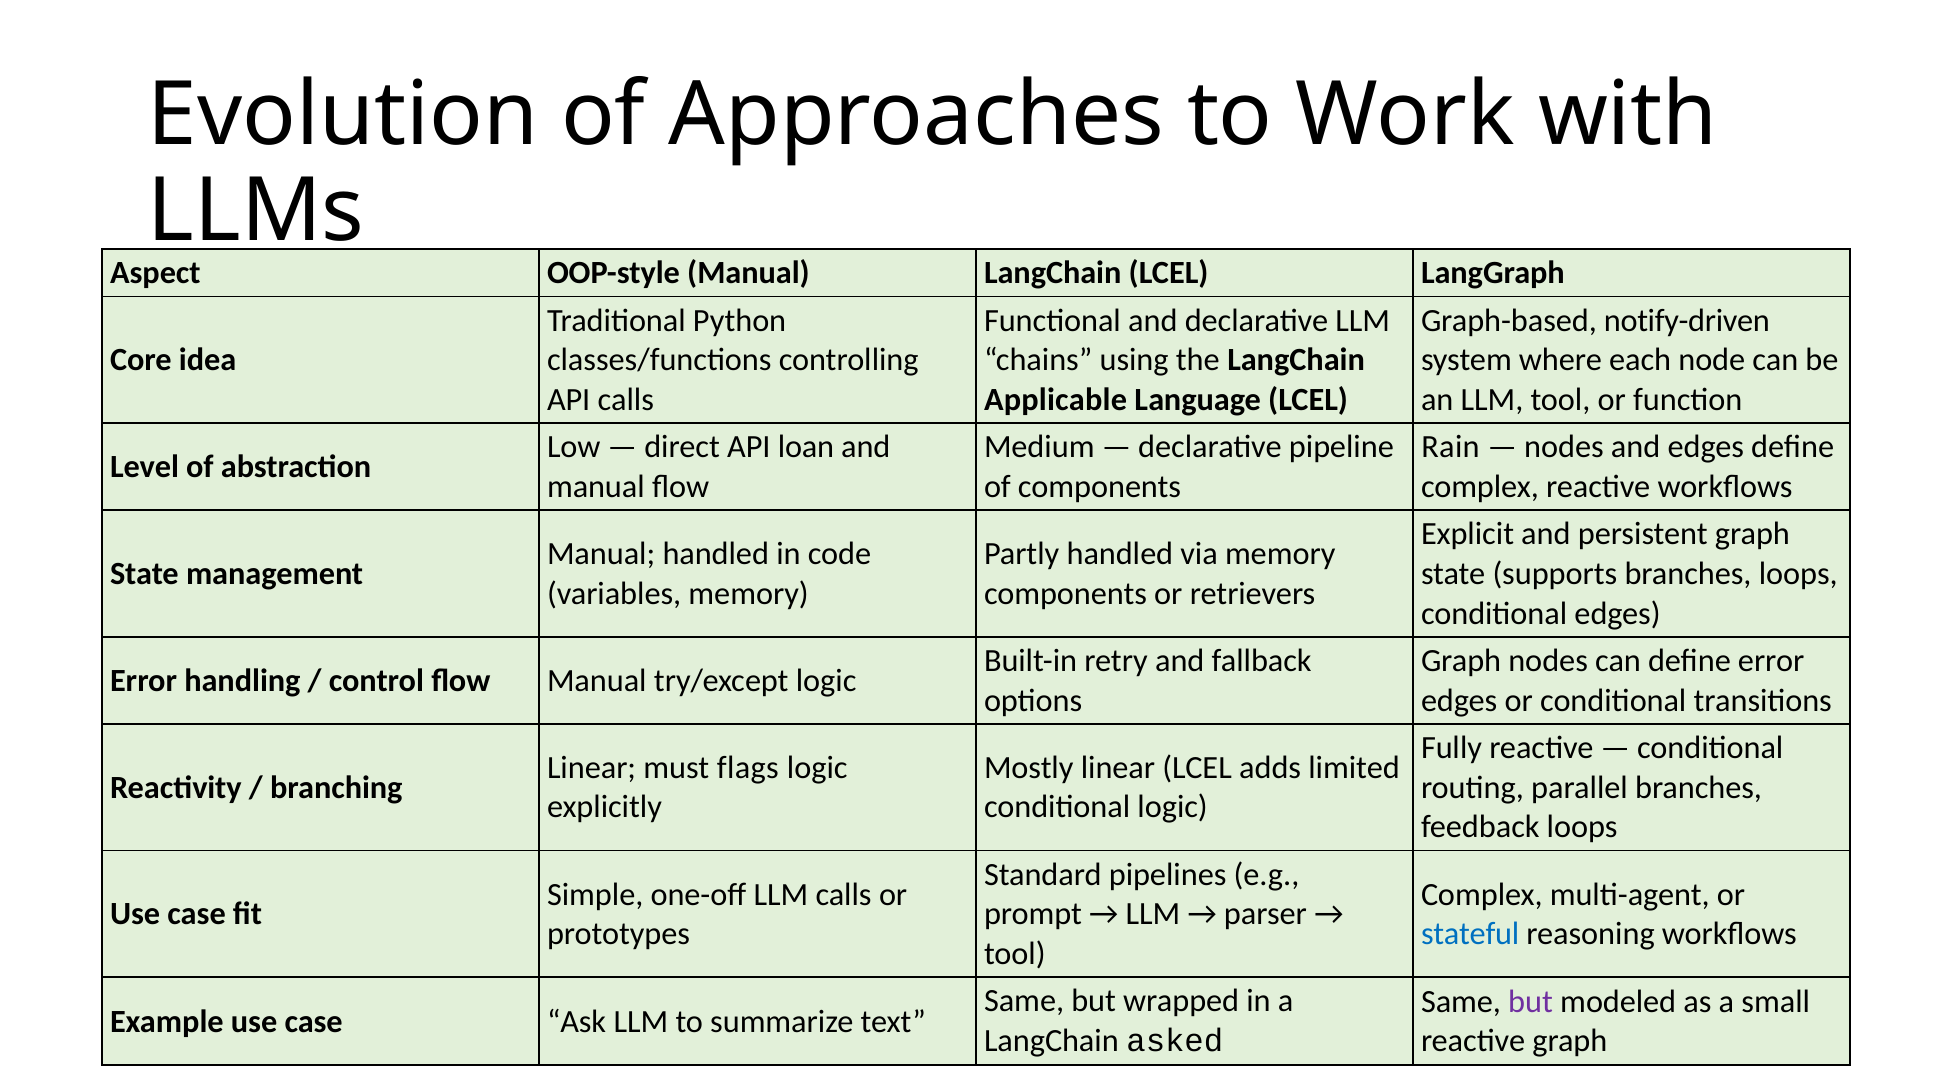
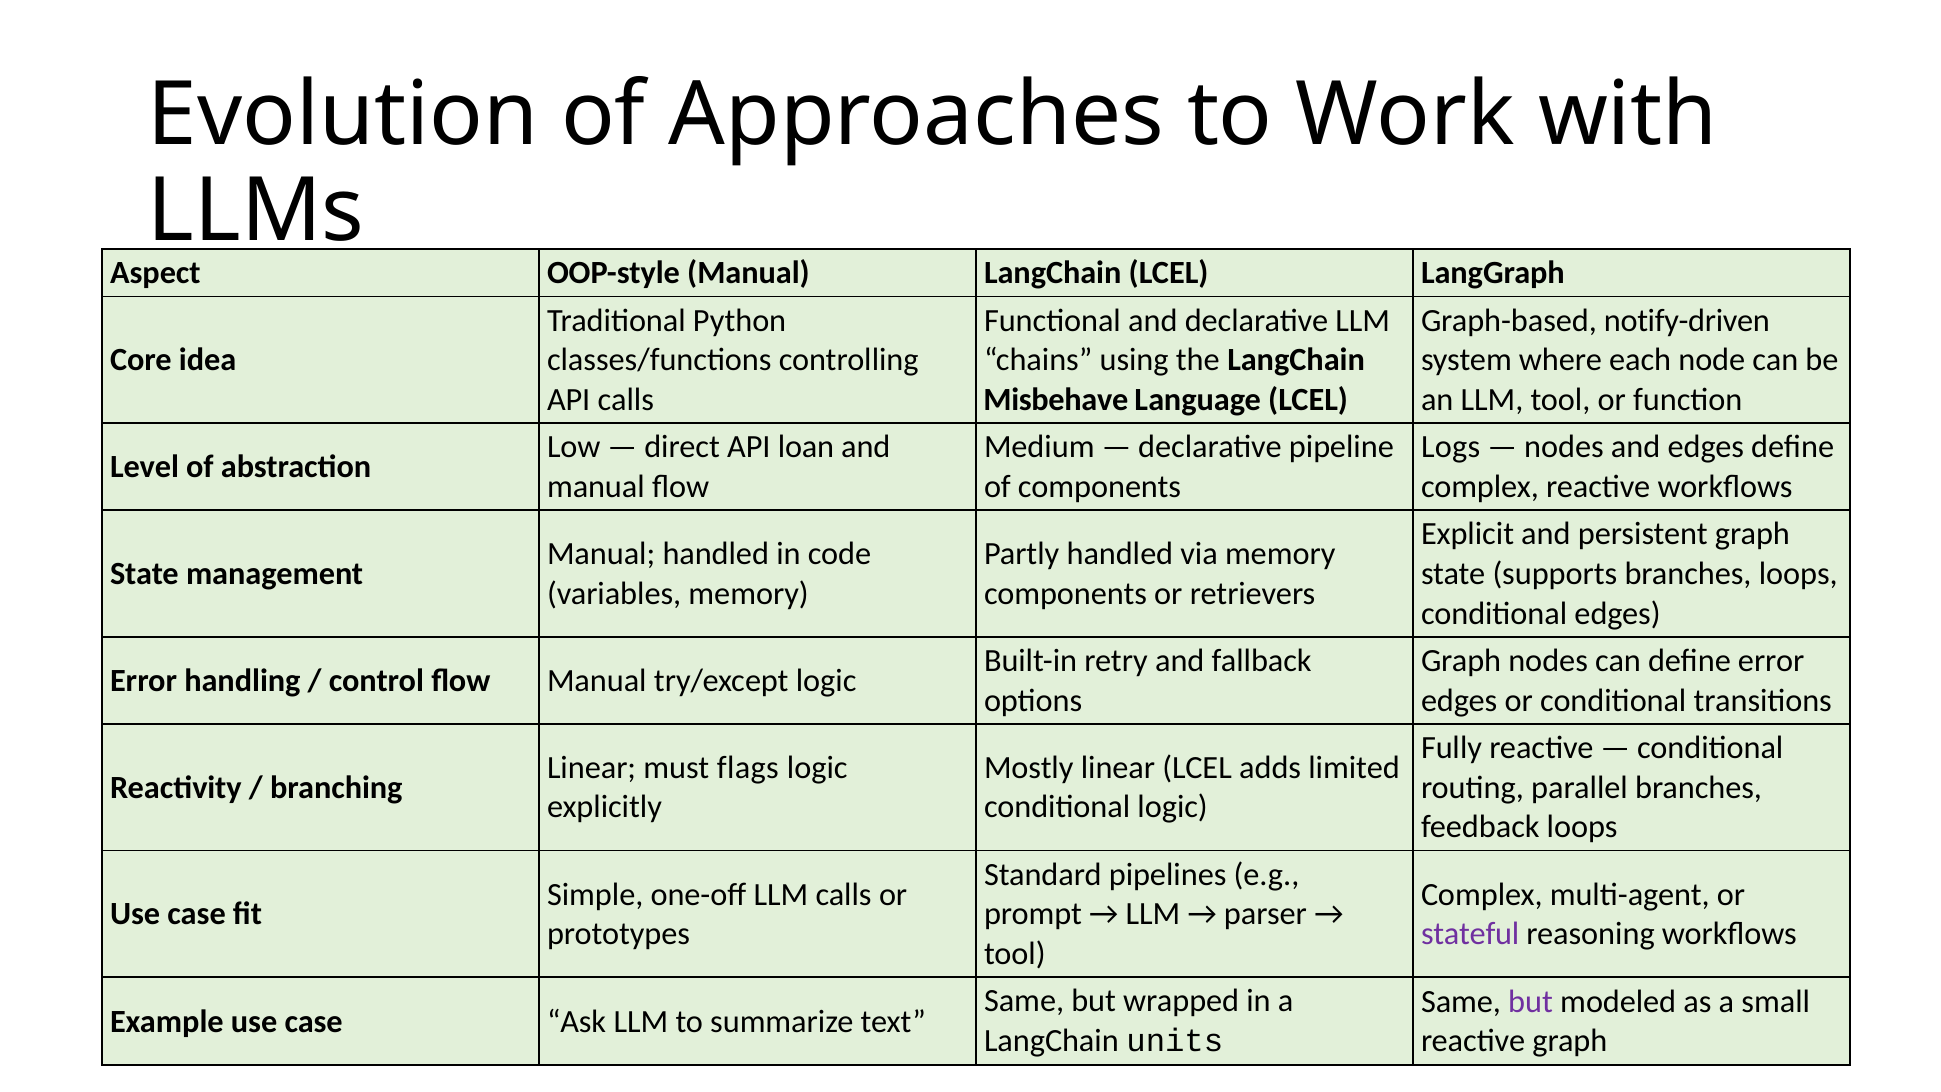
Applicable: Applicable -> Misbehave
Rain: Rain -> Logs
stateful colour: blue -> purple
asked: asked -> units
